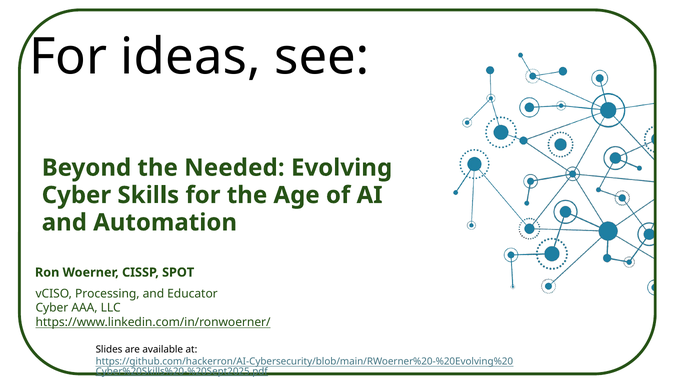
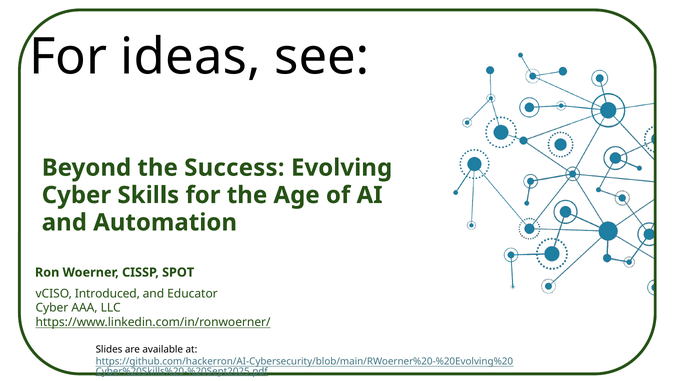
Needed: Needed -> Success
Processing: Processing -> Introduced
